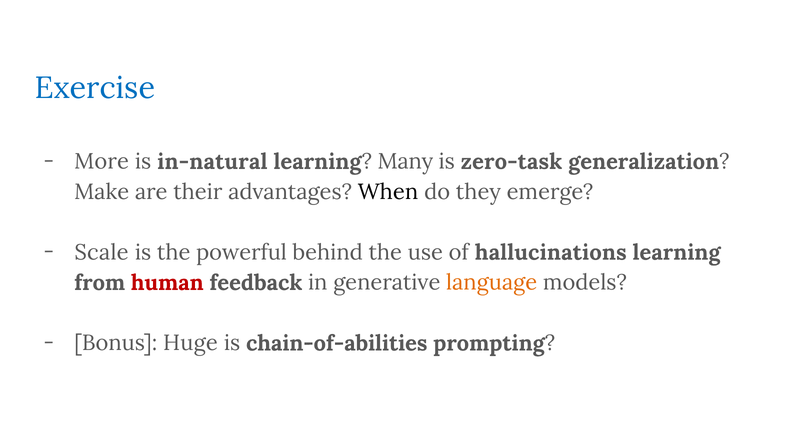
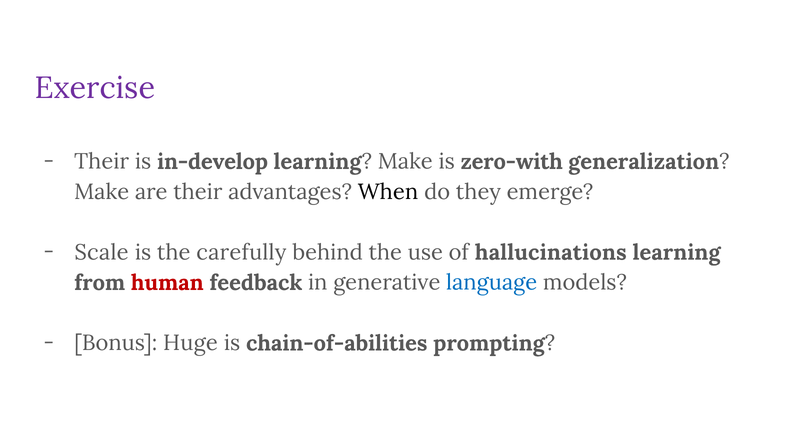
Exercise colour: blue -> purple
More at (102, 161): More -> Their
in-natural: in-natural -> in-develop
learning Many: Many -> Make
zero-task: zero-task -> zero-with
powerful: powerful -> carefully
language colour: orange -> blue
